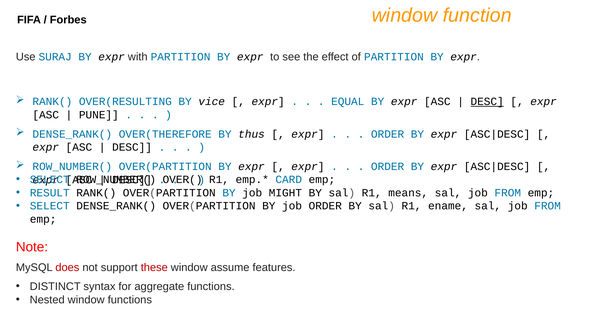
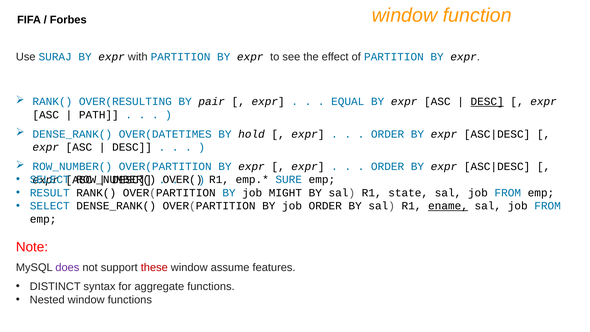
vice: vice -> pair
PUNE: PUNE -> PATH
OVER(THEREFORE: OVER(THEREFORE -> OVER(DATETIMES
thus: thus -> hold
CARD: CARD -> SURE
means: means -> state
ename underline: none -> present
does colour: red -> purple
